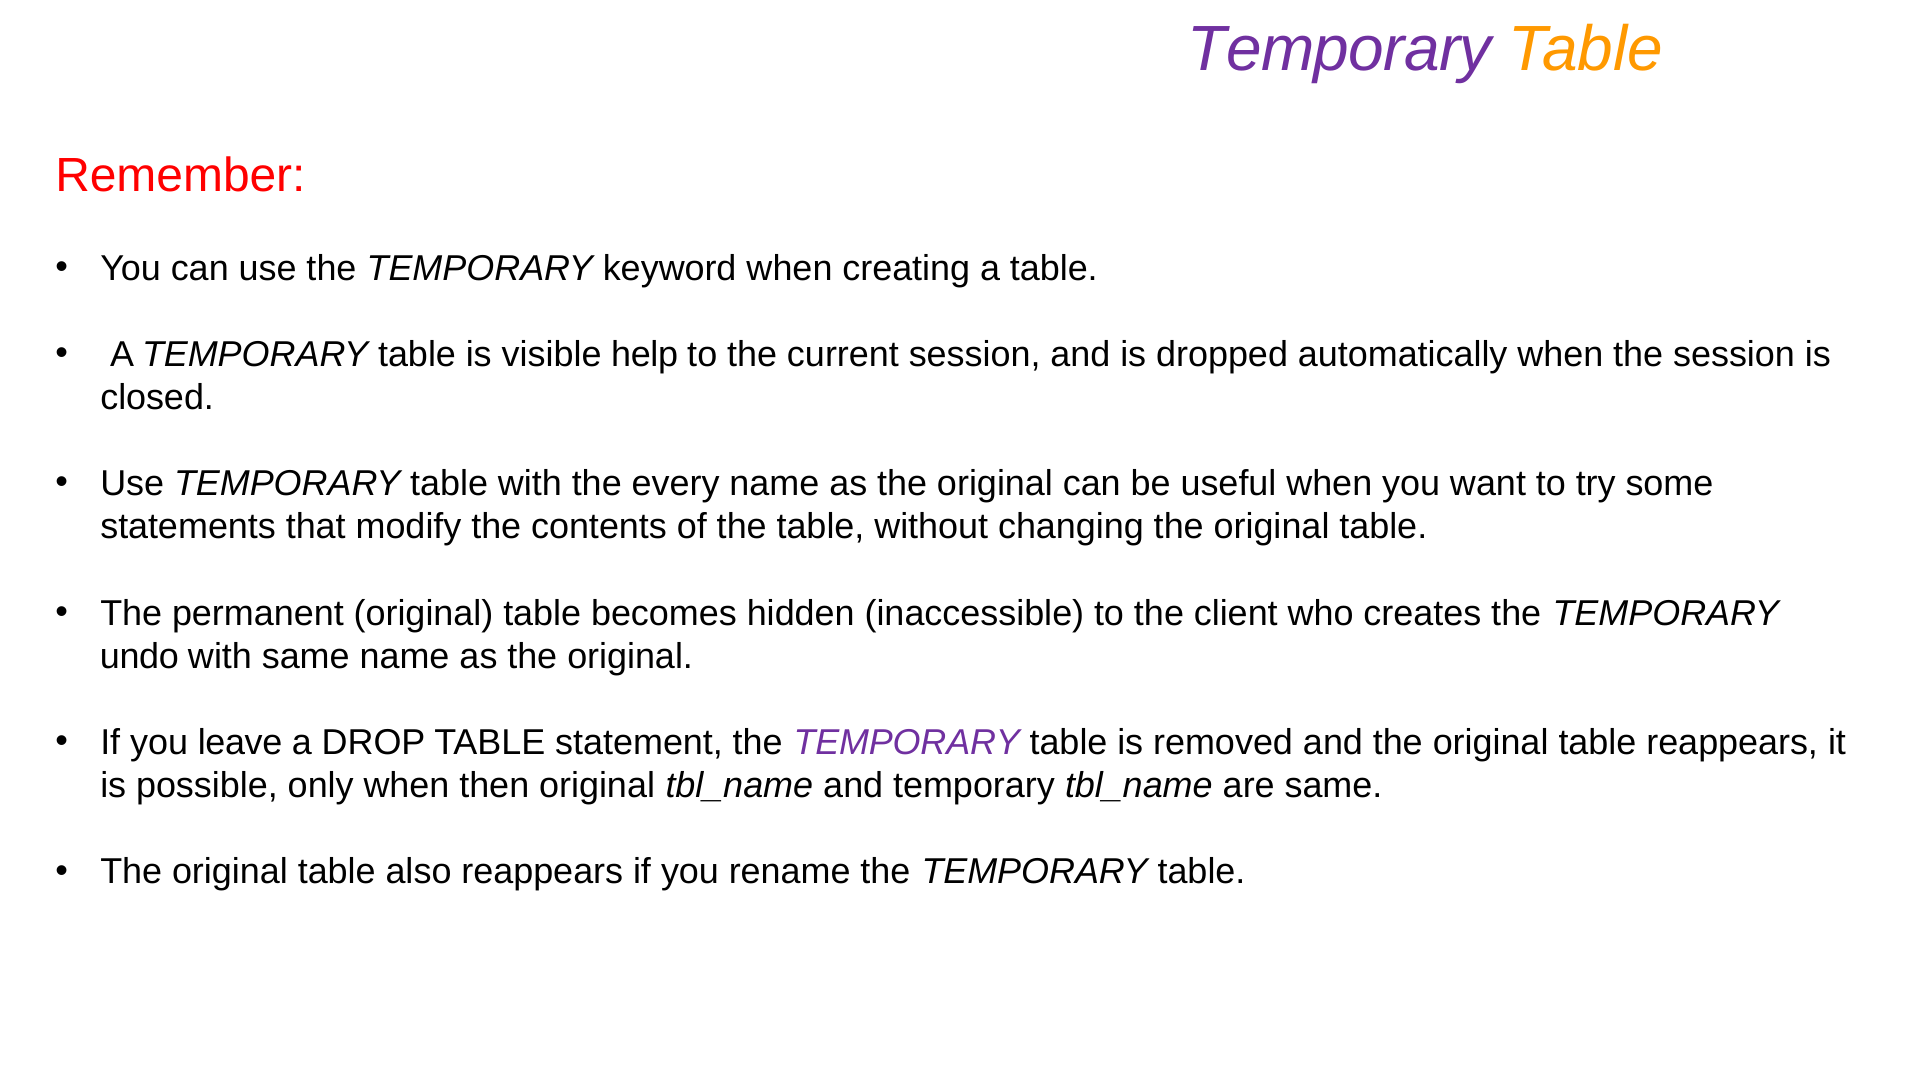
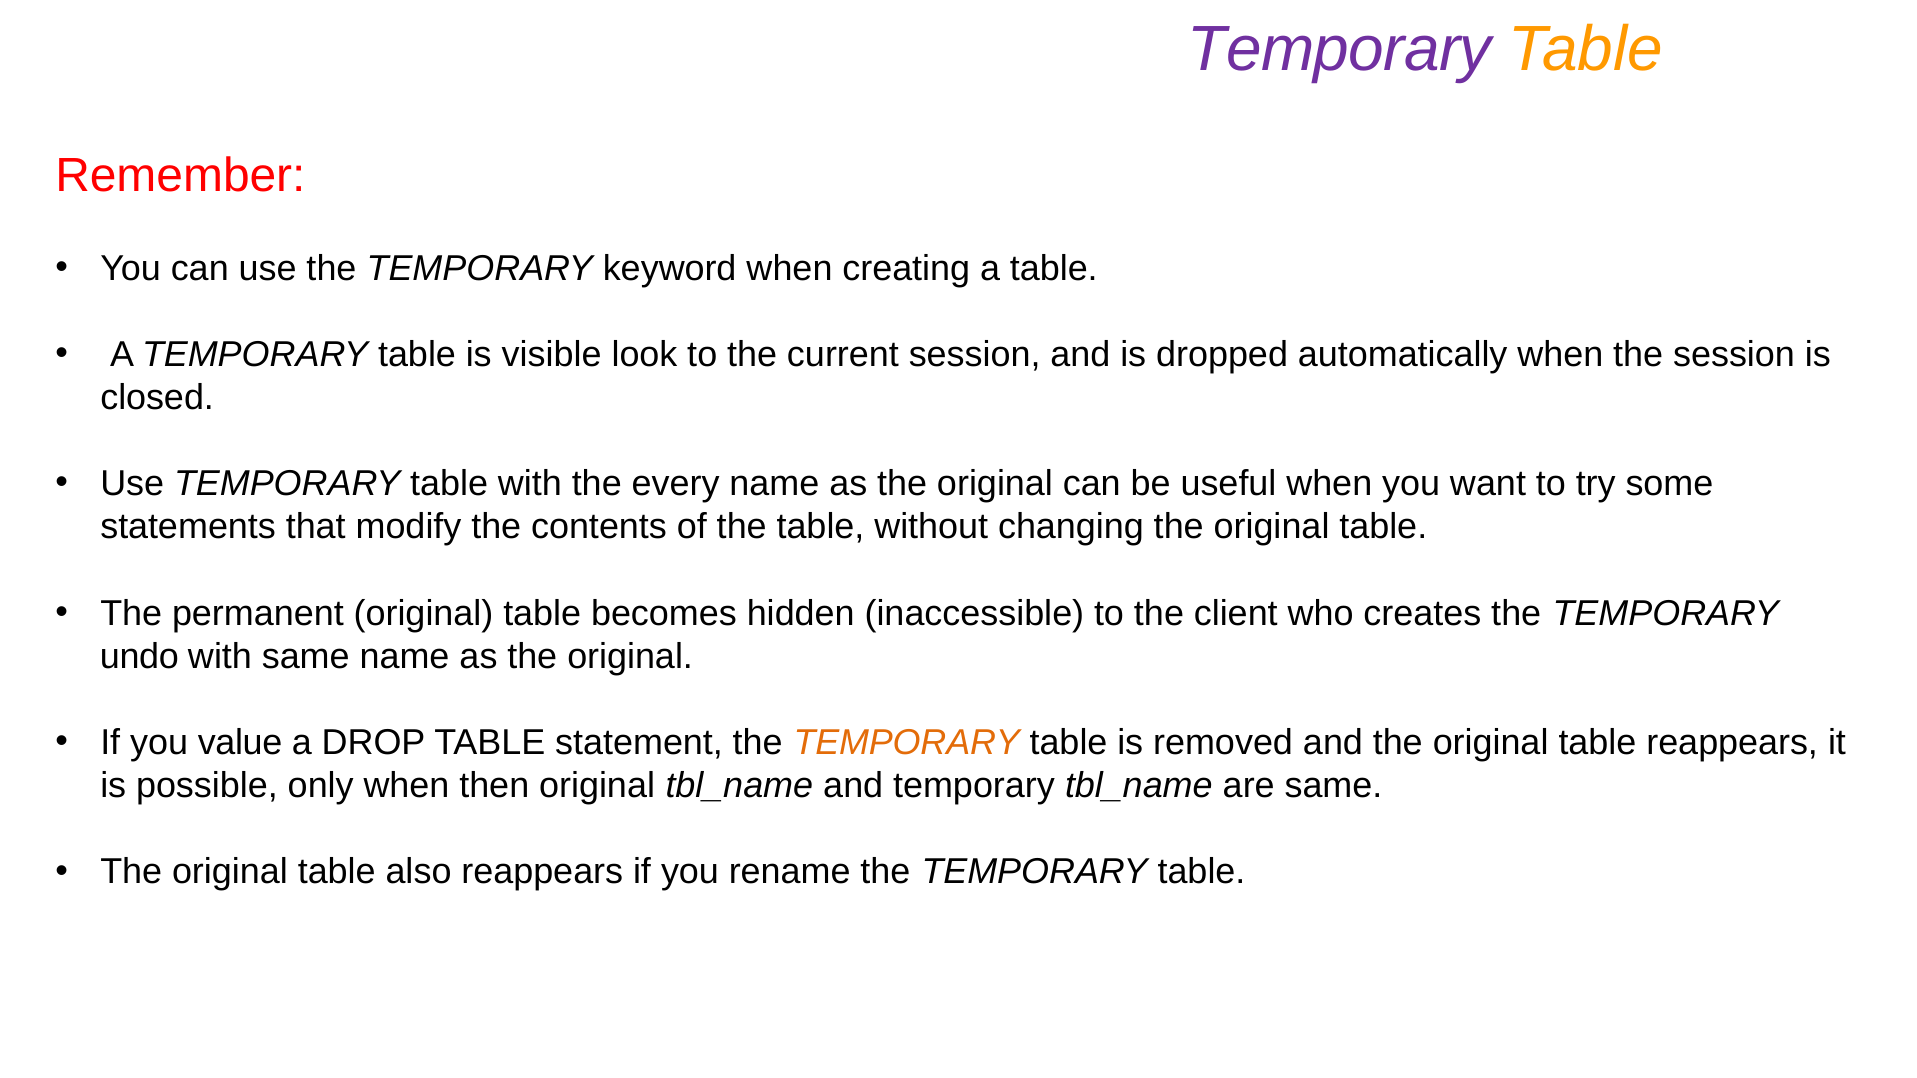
help: help -> look
leave: leave -> value
TEMPORARY at (907, 743) colour: purple -> orange
